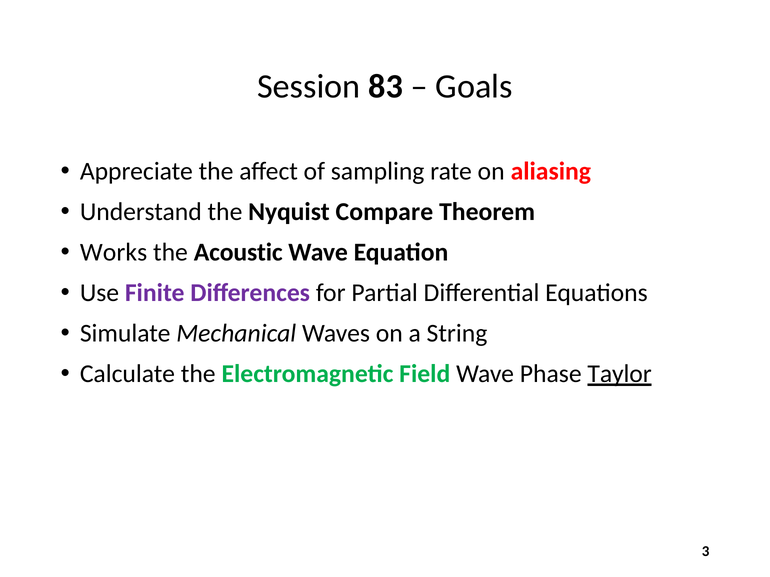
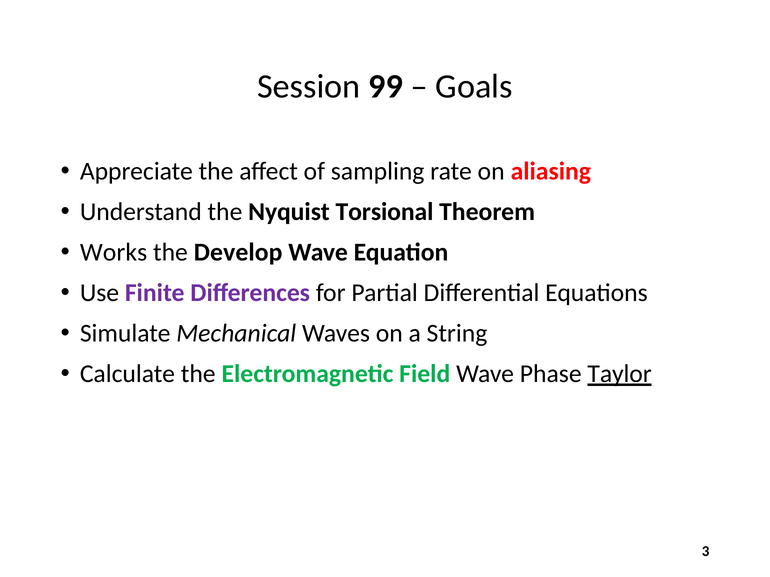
83: 83 -> 99
Compare: Compare -> Torsional
Acoustic: Acoustic -> Develop
